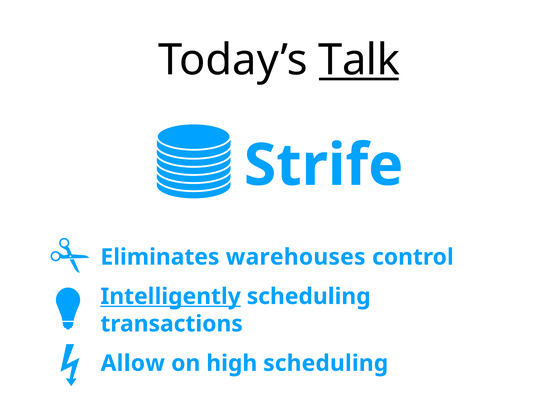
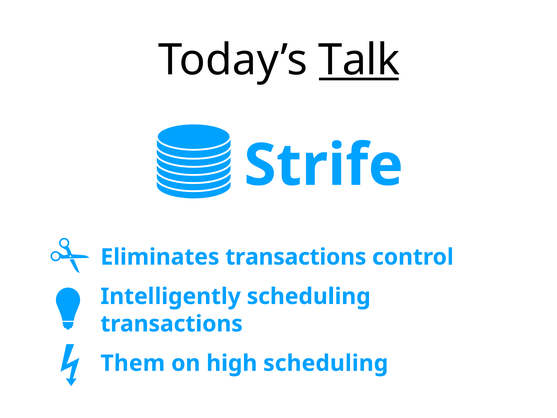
Eliminates warehouses: warehouses -> transactions
Intelligently underline: present -> none
Allow: Allow -> Them
